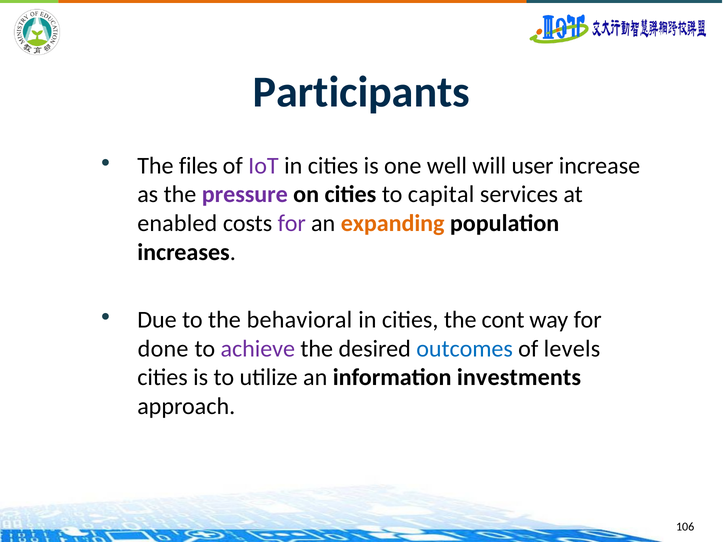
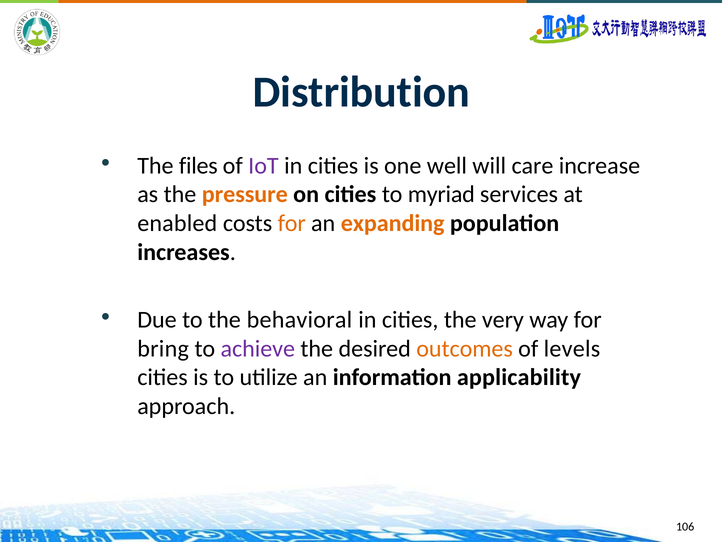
Participants: Participants -> Distribution
user: user -> care
pressure colour: purple -> orange
capital: capital -> myriad
for at (292, 223) colour: purple -> orange
cont: cont -> very
done: done -> bring
outcomes colour: blue -> orange
investments: investments -> applicability
